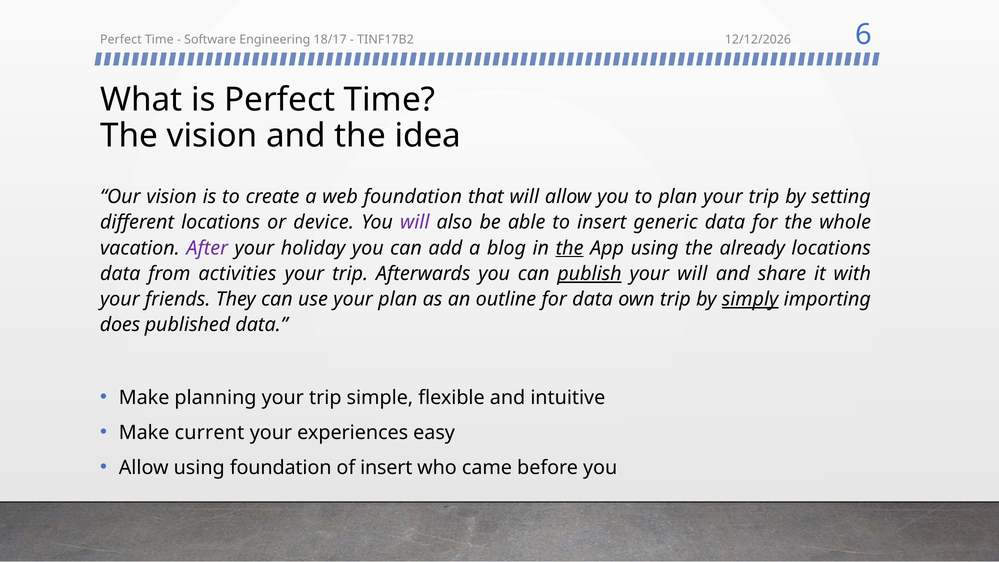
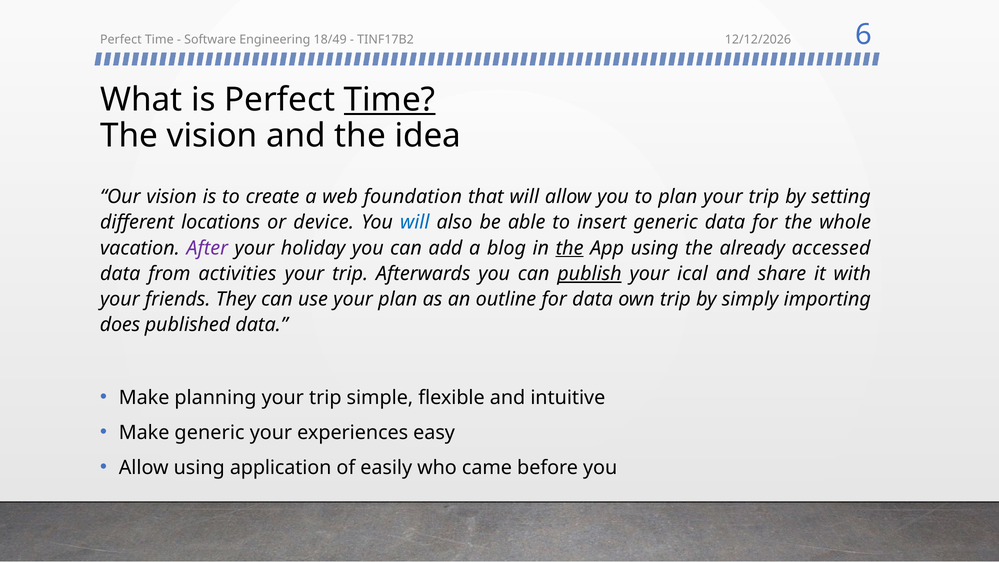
18/17: 18/17 -> 18/49
Time at (390, 100) underline: none -> present
will at (415, 222) colour: purple -> blue
already locations: locations -> accessed
your will: will -> ical
simply underline: present -> none
Make current: current -> generic
using foundation: foundation -> application
of insert: insert -> easily
